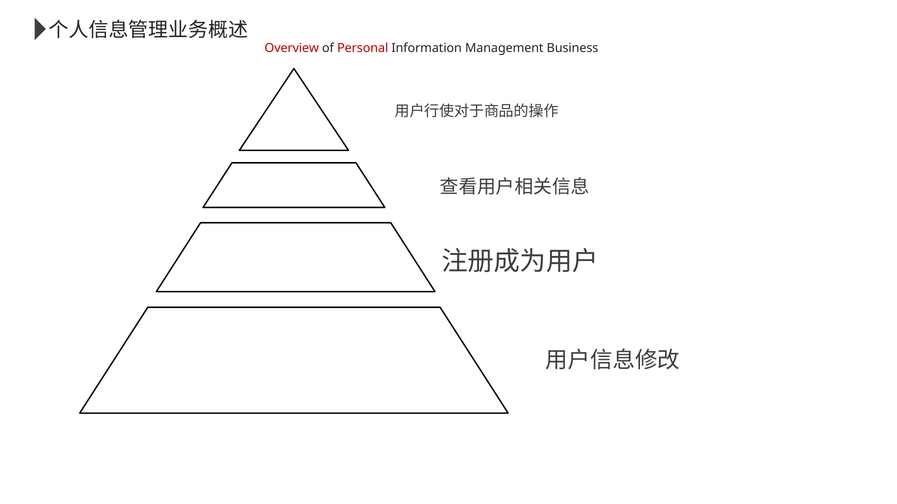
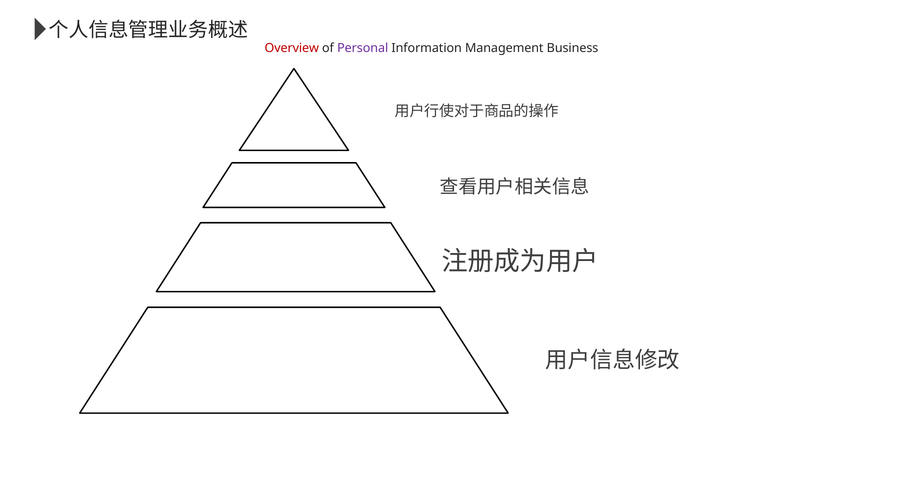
Personal colour: red -> purple
